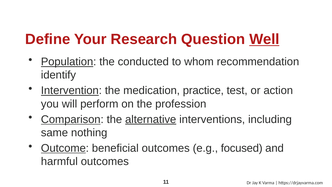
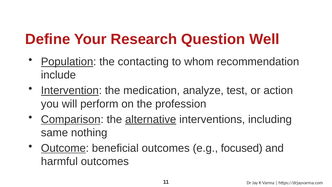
Well underline: present -> none
conducted: conducted -> contacting
identify: identify -> include
practice: practice -> analyze
